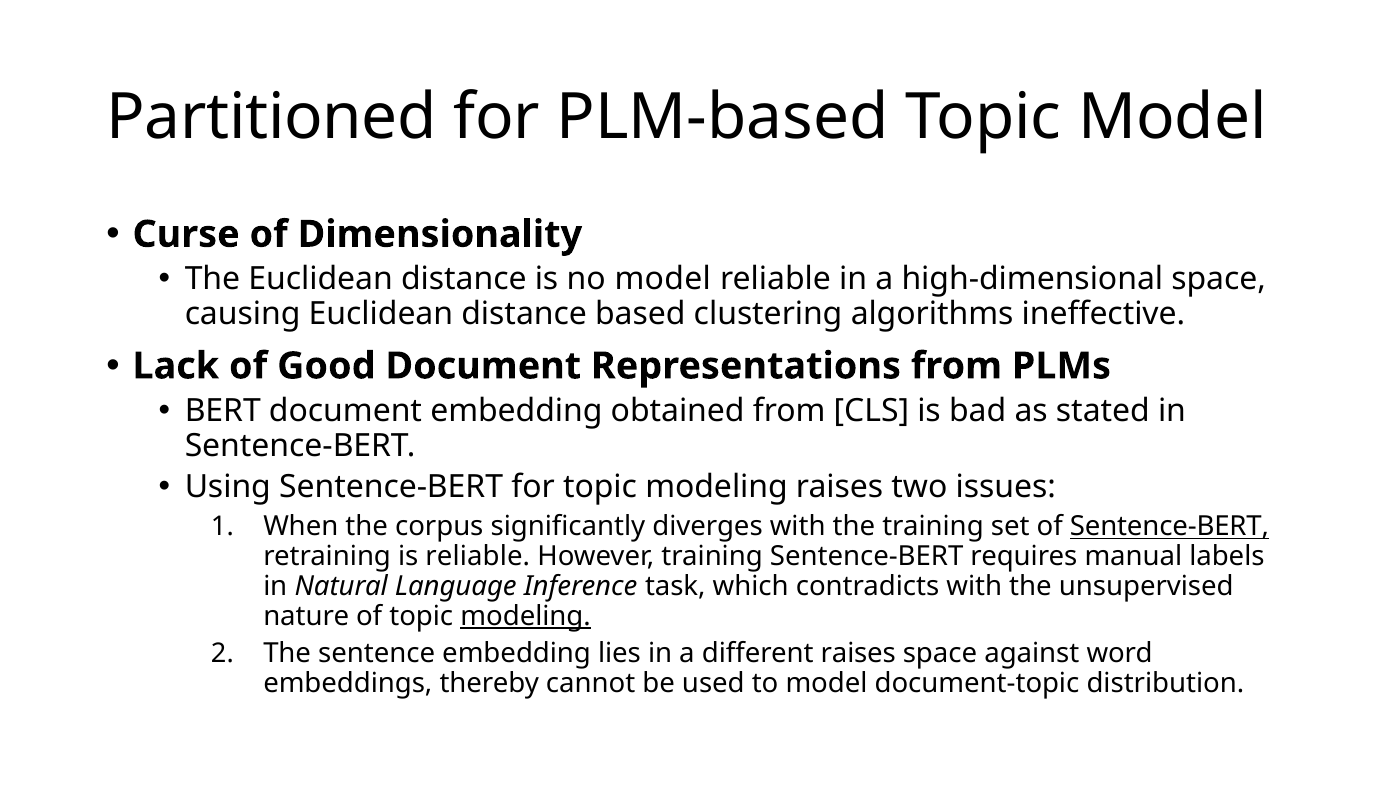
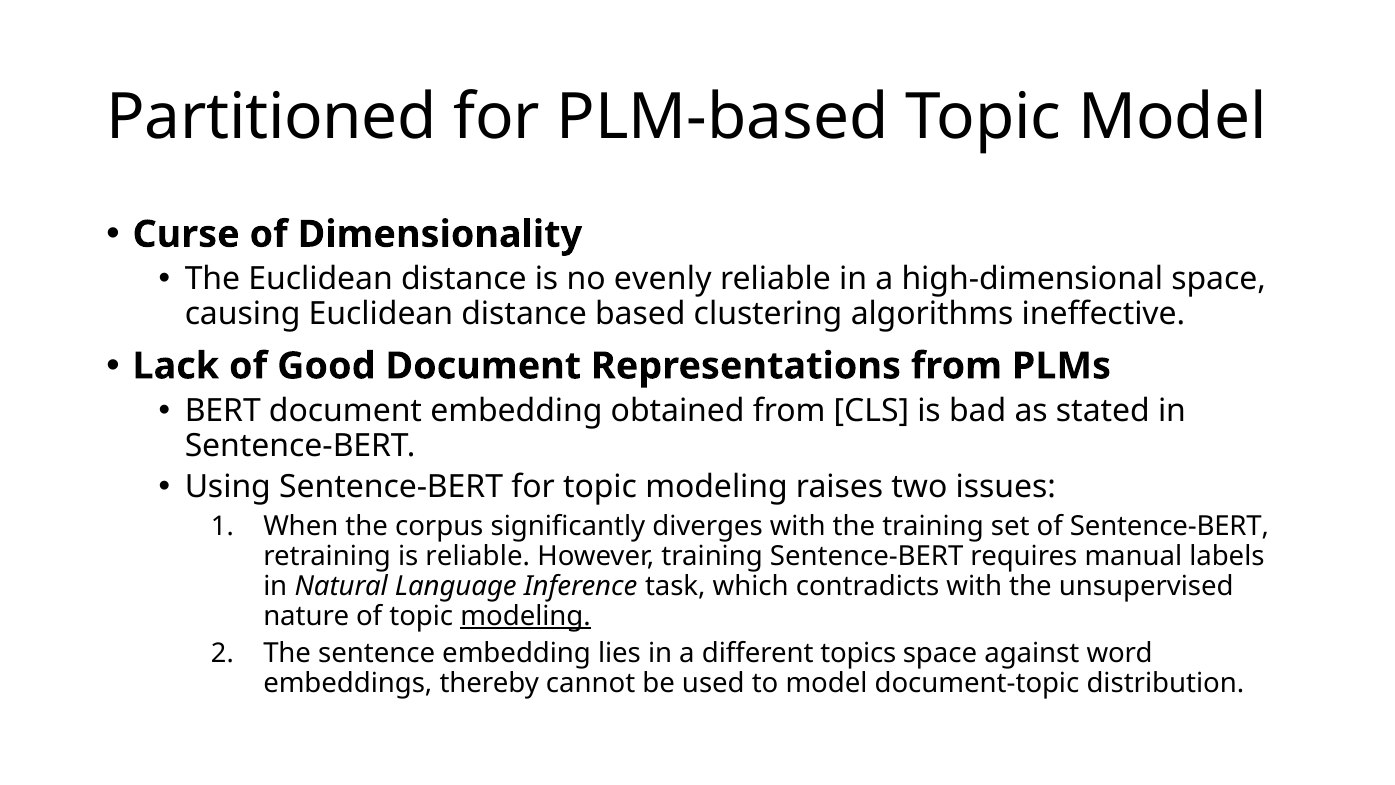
no model: model -> evenly
Sentence-BERT at (1169, 527) underline: present -> none
different raises: raises -> topics
